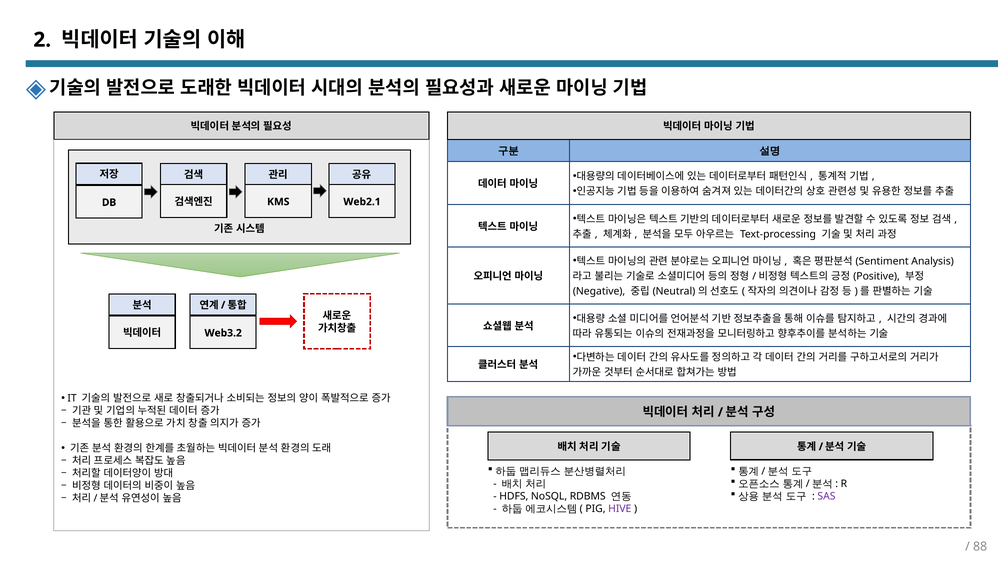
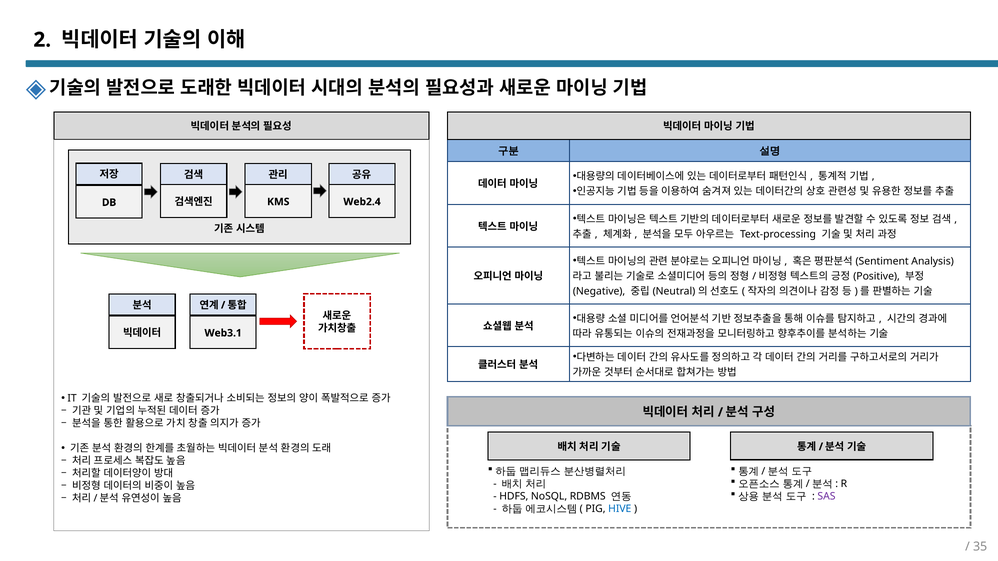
Web2.1: Web2.1 -> Web2.4
Web3.2: Web3.2 -> Web3.1
HIVE colour: purple -> blue
88: 88 -> 35
